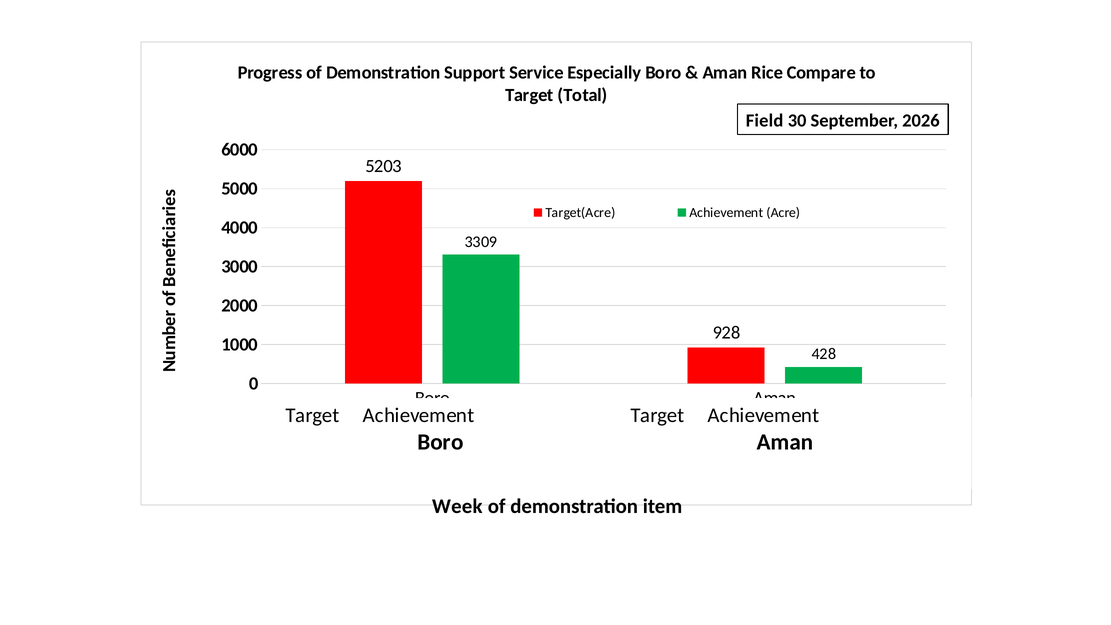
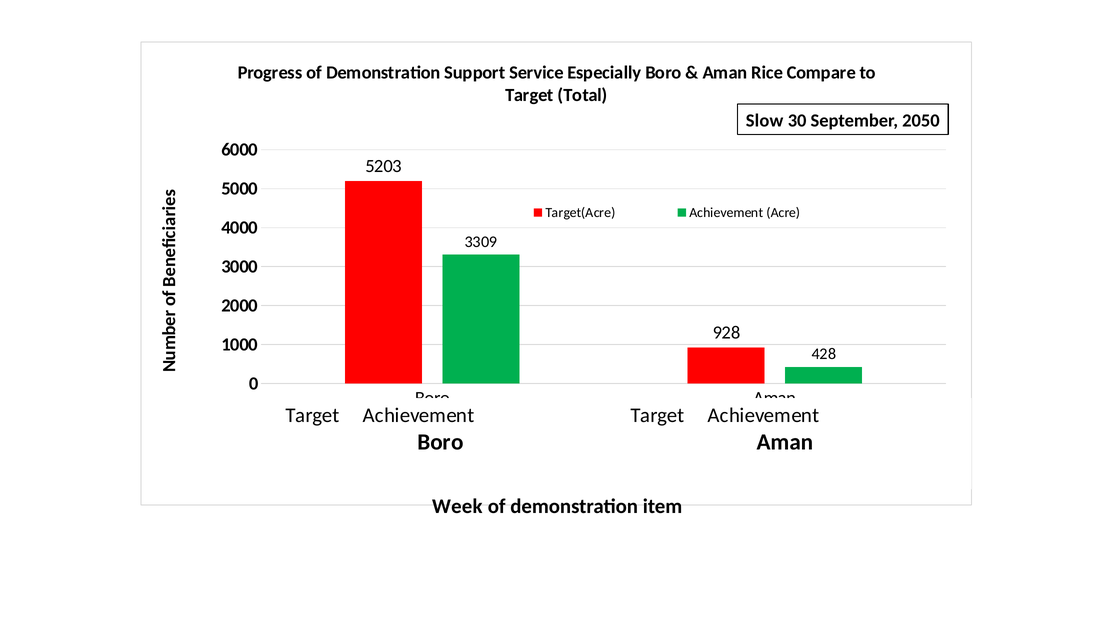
Field: Field -> Slow
2026: 2026 -> 2050
